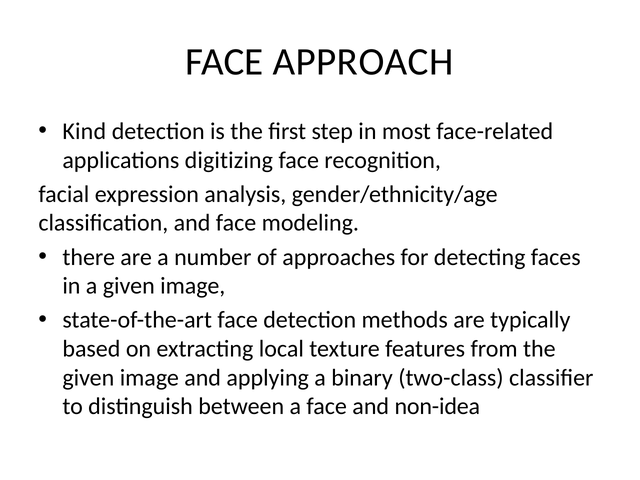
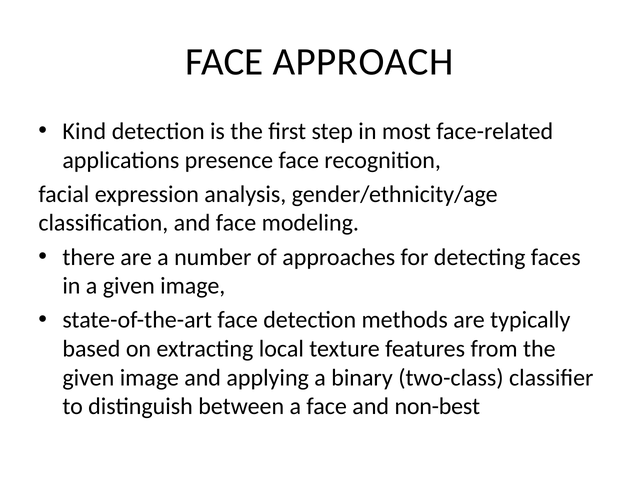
digitizing: digitizing -> presence
non-idea: non-idea -> non-best
